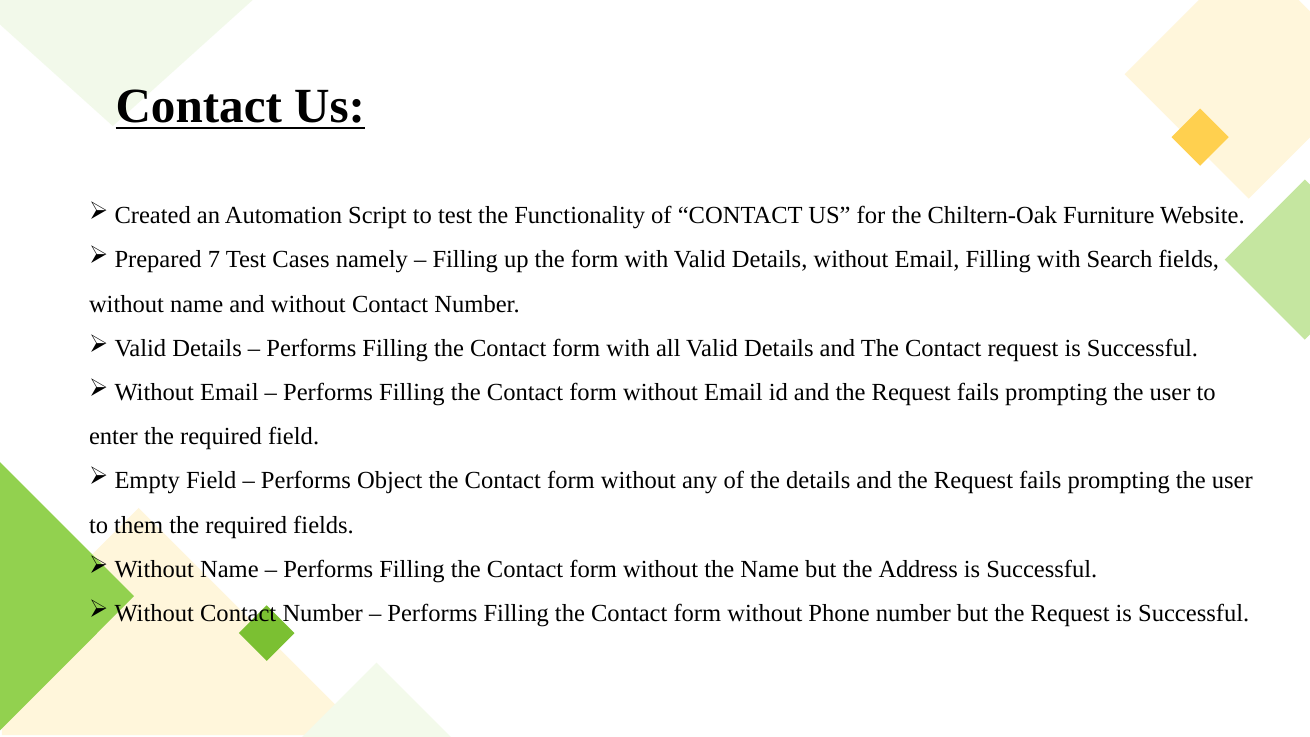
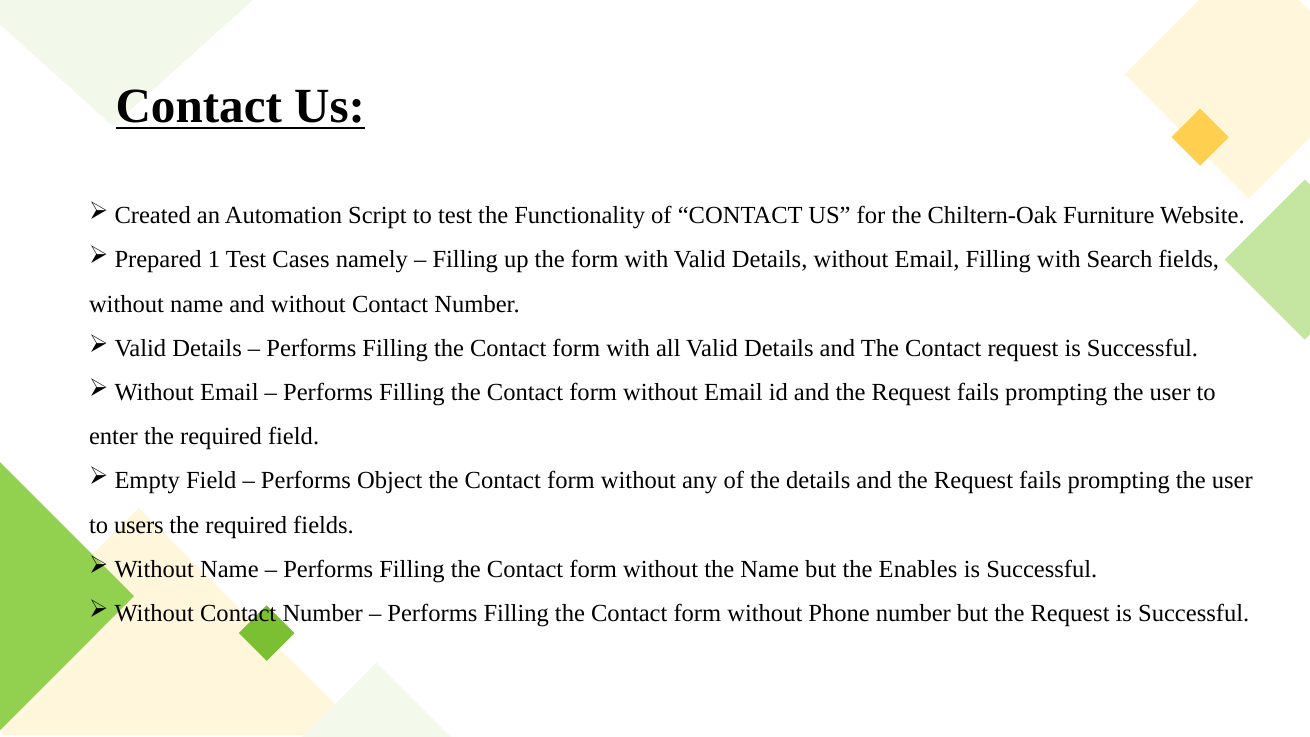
7: 7 -> 1
them: them -> users
Address: Address -> Enables
